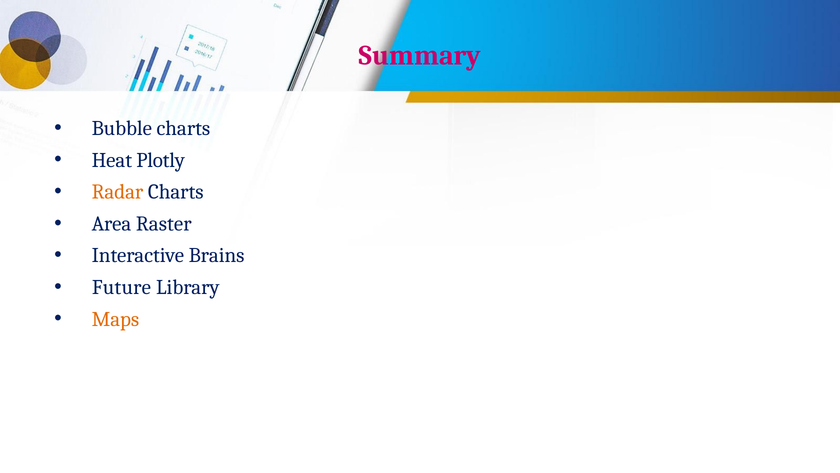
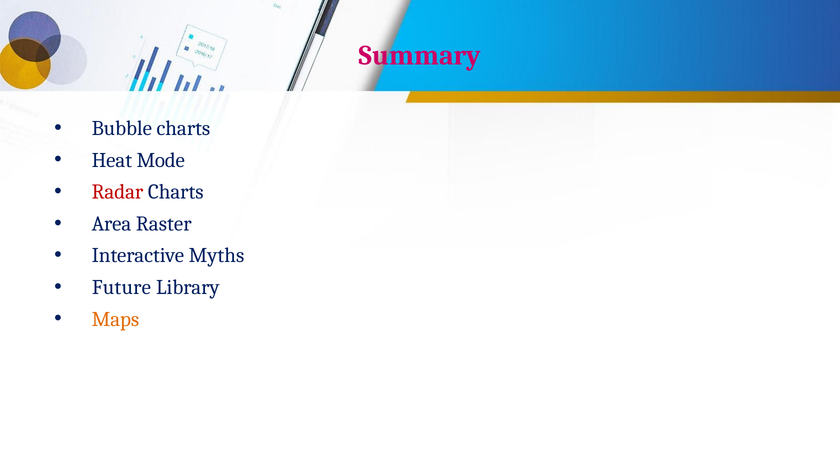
Plotly: Plotly -> Mode
Radar colour: orange -> red
Brains: Brains -> Myths
